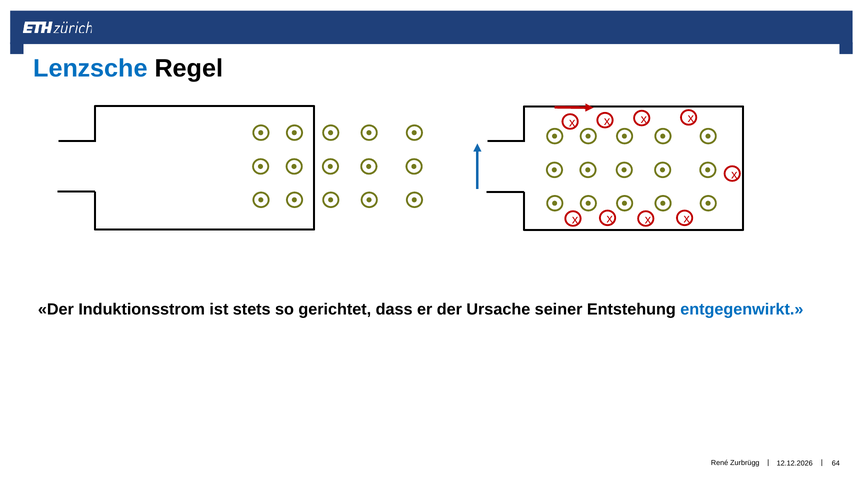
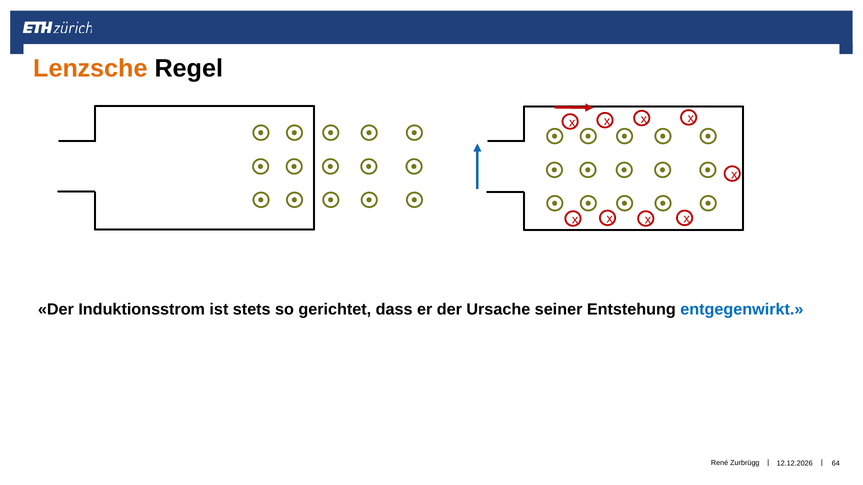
Lenzsche colour: blue -> orange
